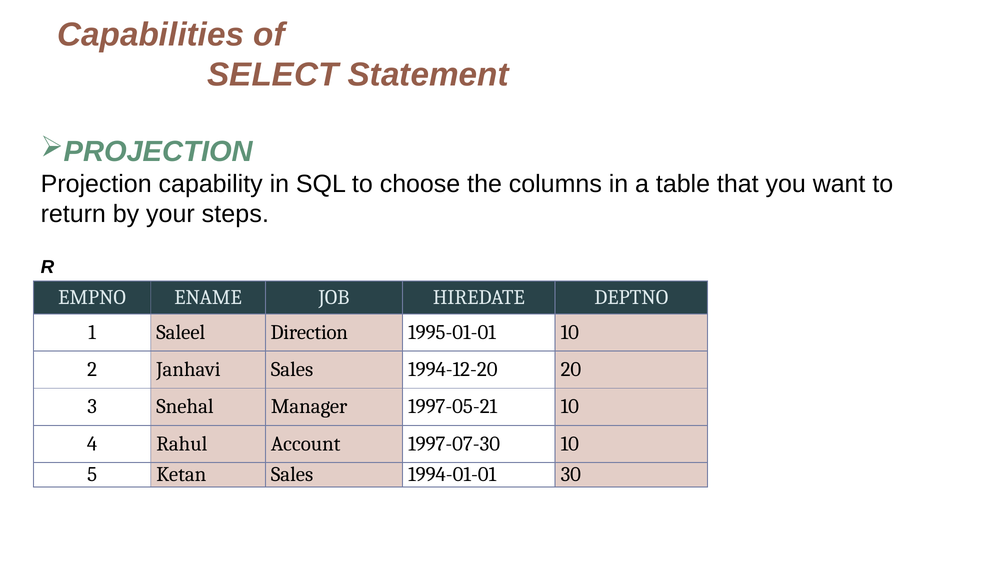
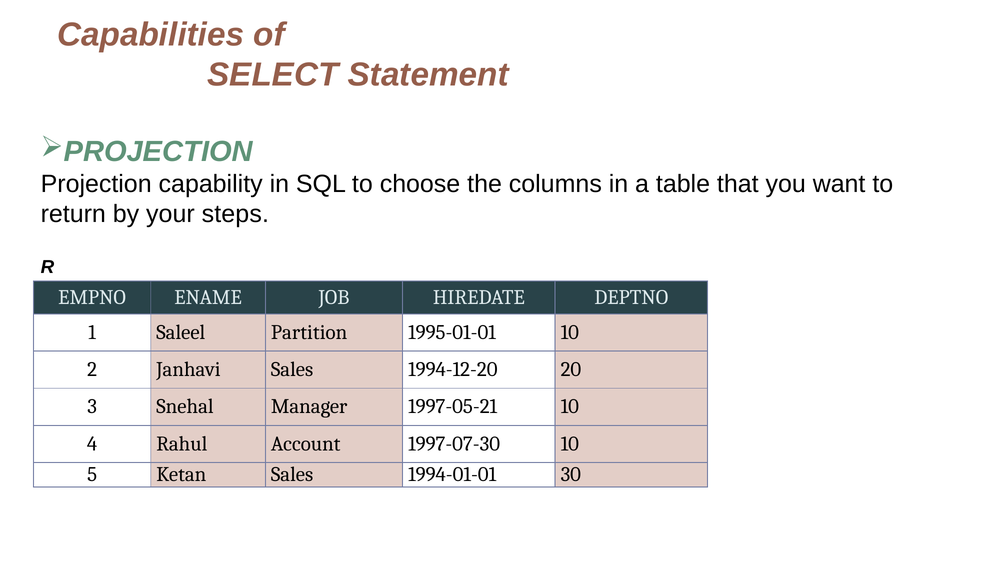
Direction: Direction -> Partition
